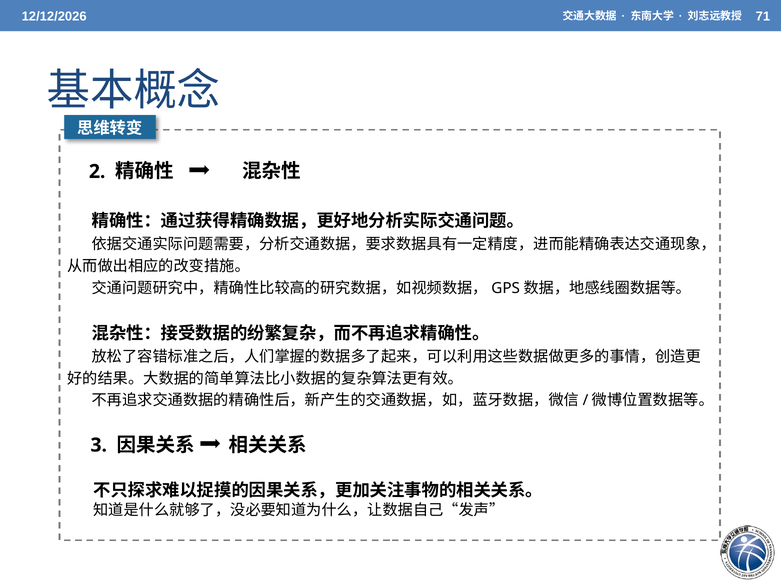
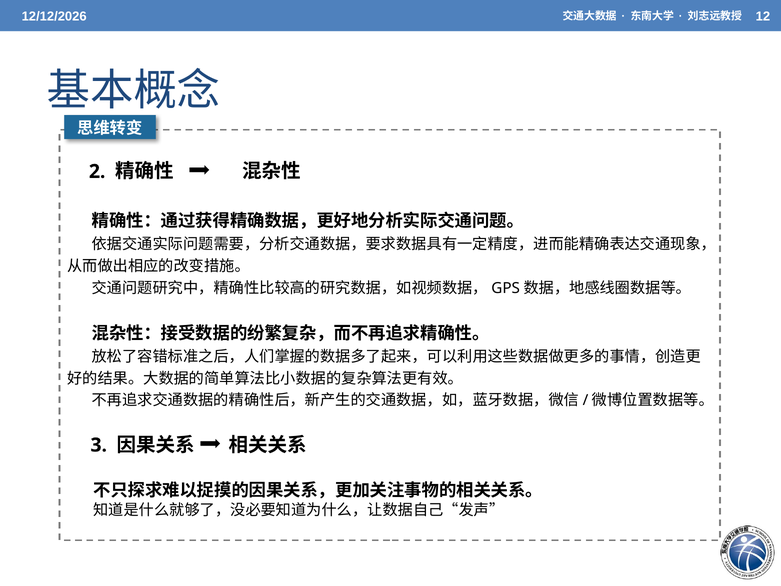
71: 71 -> 12
